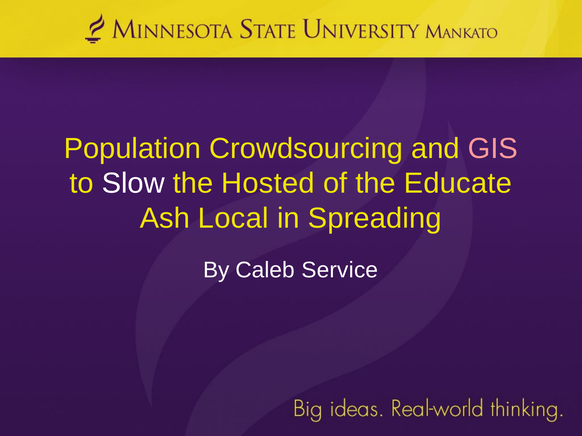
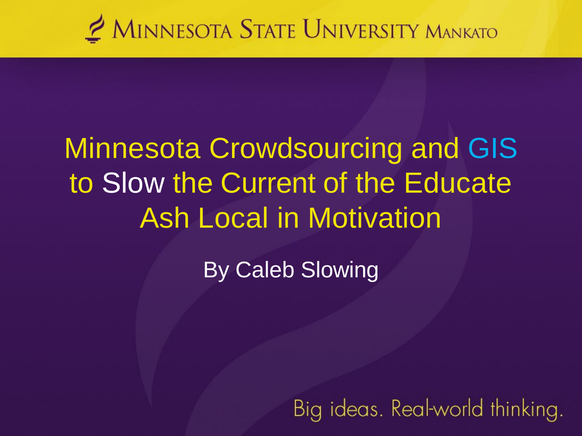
Population: Population -> Minnesota
GIS colour: pink -> light blue
Hosted: Hosted -> Current
Spreading: Spreading -> Motivation
Service: Service -> Slowing
